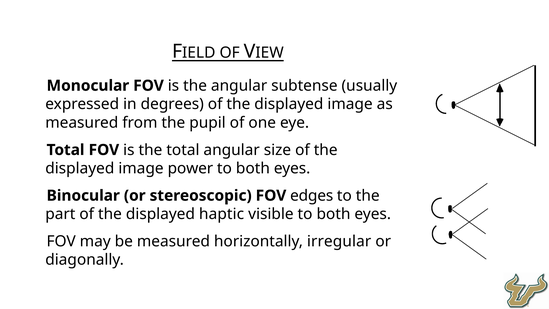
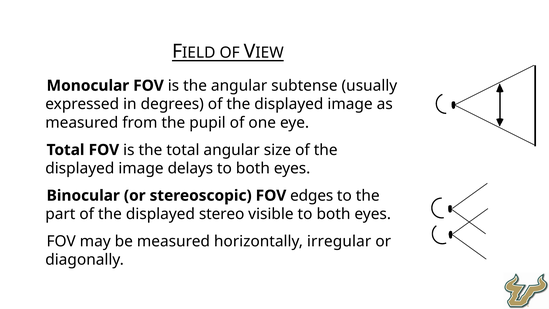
power: power -> delays
haptic: haptic -> stereo
